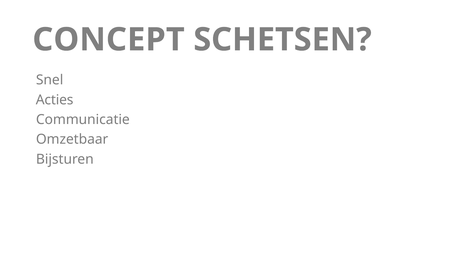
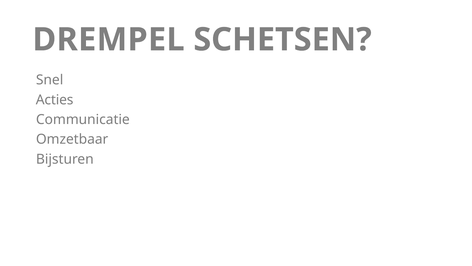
CONCEPT: CONCEPT -> DREMPEL
